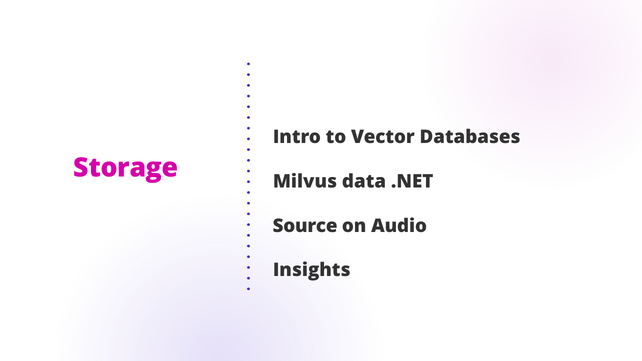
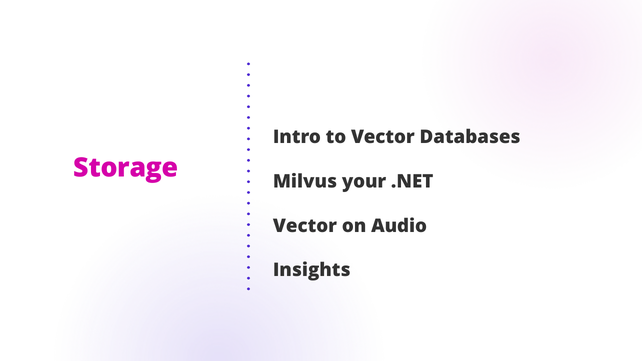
data: data -> your
Source at (305, 226): Source -> Vector
